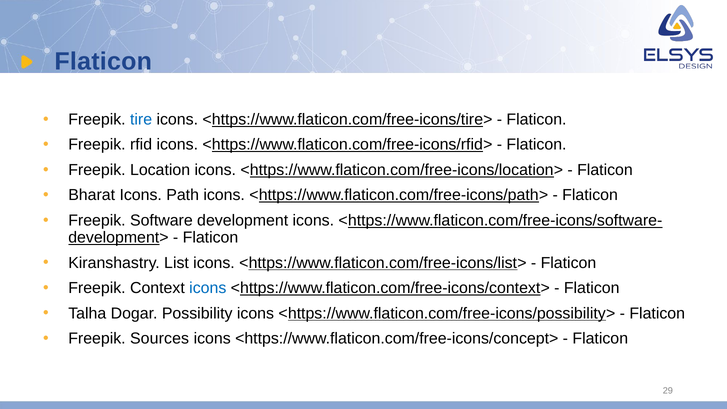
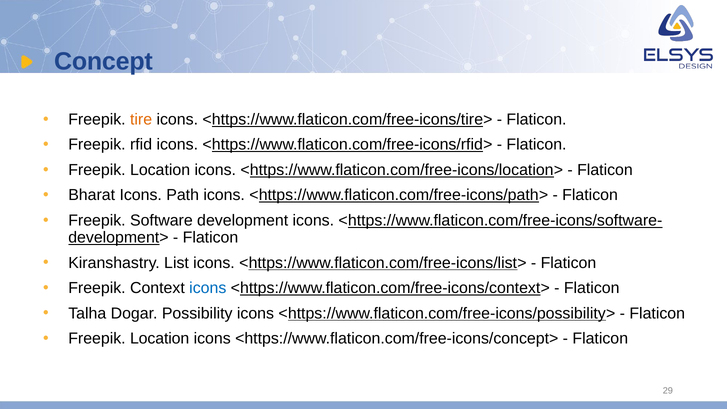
Flaticon at (103, 62): Flaticon -> Concept
tire colour: blue -> orange
Sources at (160, 339): Sources -> Location
